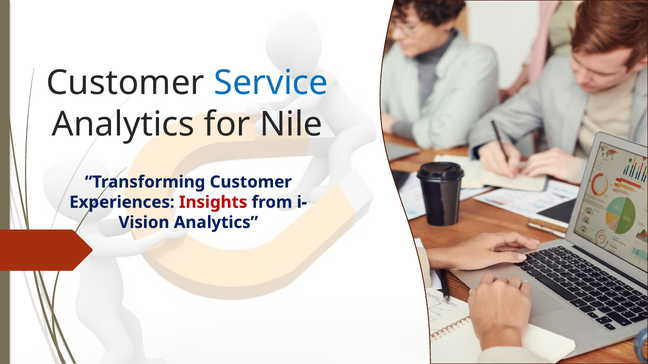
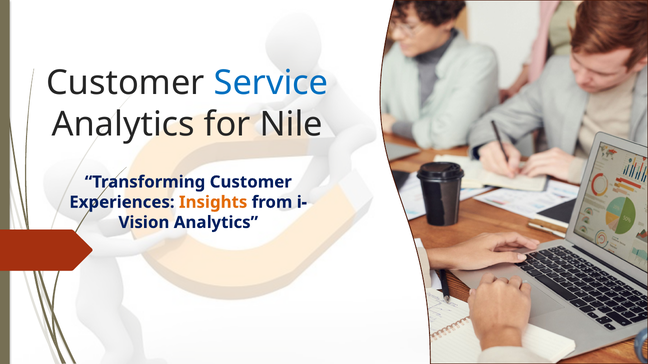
Insights colour: red -> orange
